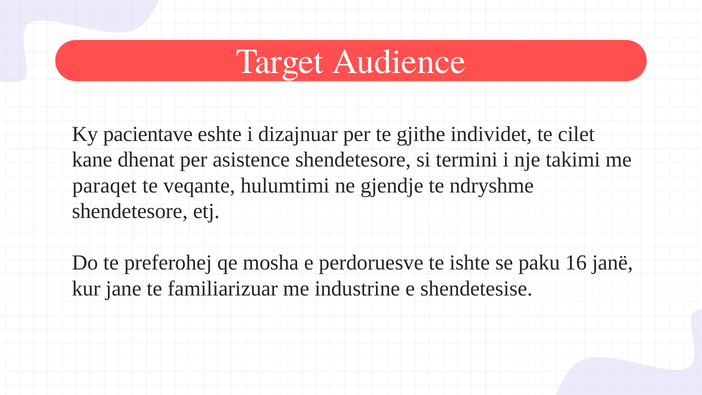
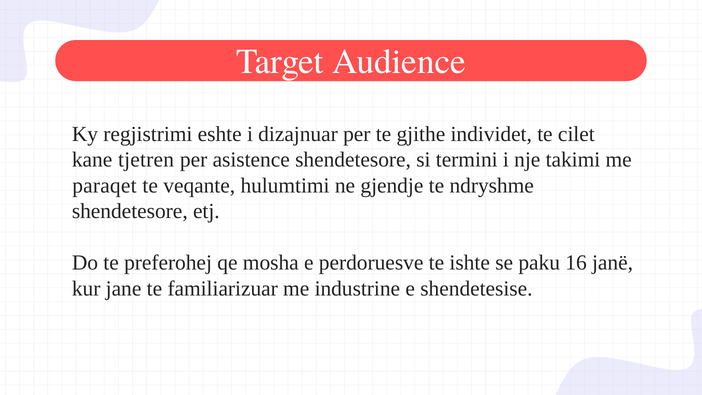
pacientave: pacientave -> regjistrimi
dhenat: dhenat -> tjetren
